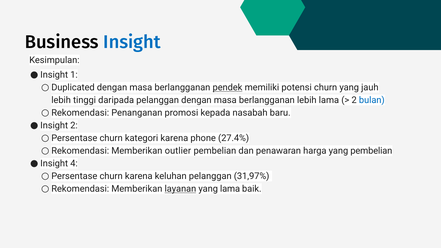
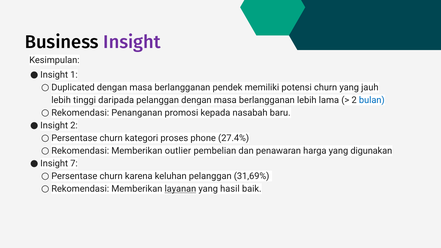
Insight at (132, 42) colour: blue -> purple
pendek underline: present -> none
kategori karena: karena -> proses
yang pembelian: pembelian -> digunakan
4: 4 -> 7
31,97%: 31,97% -> 31,69%
yang lama: lama -> hasil
